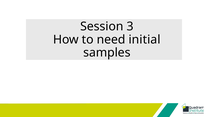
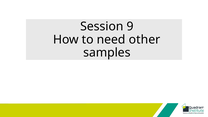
3: 3 -> 9
initial: initial -> other
